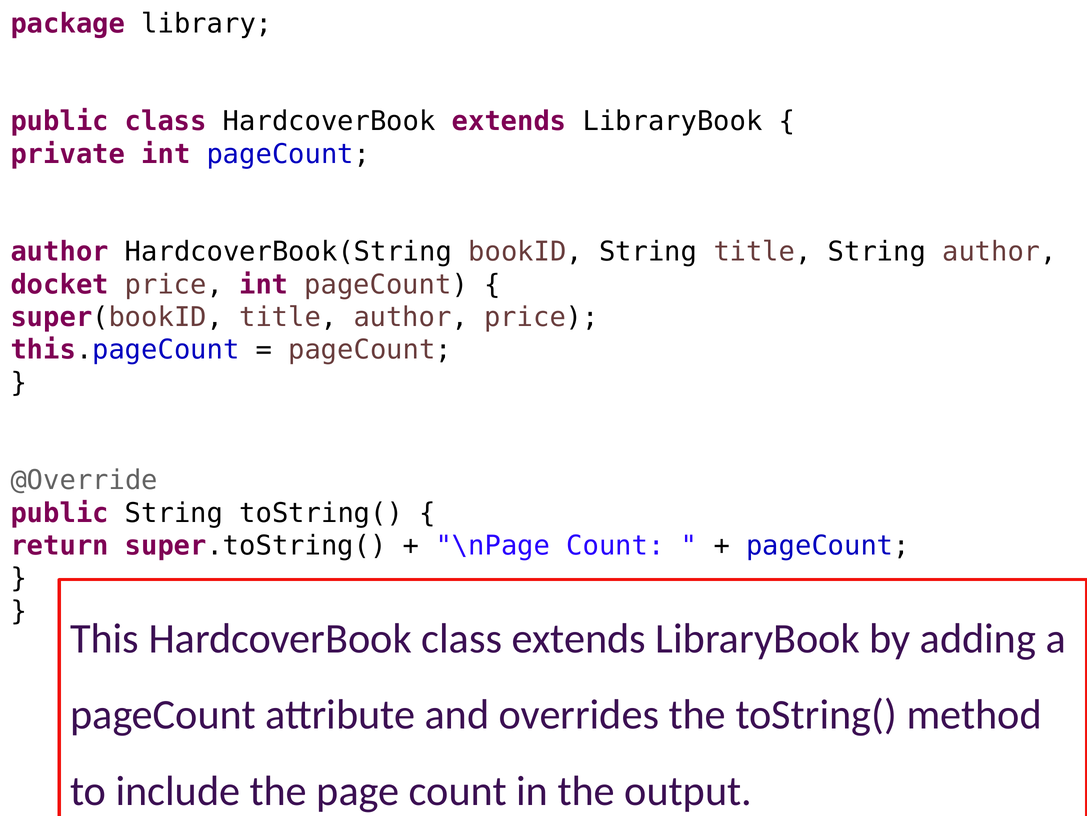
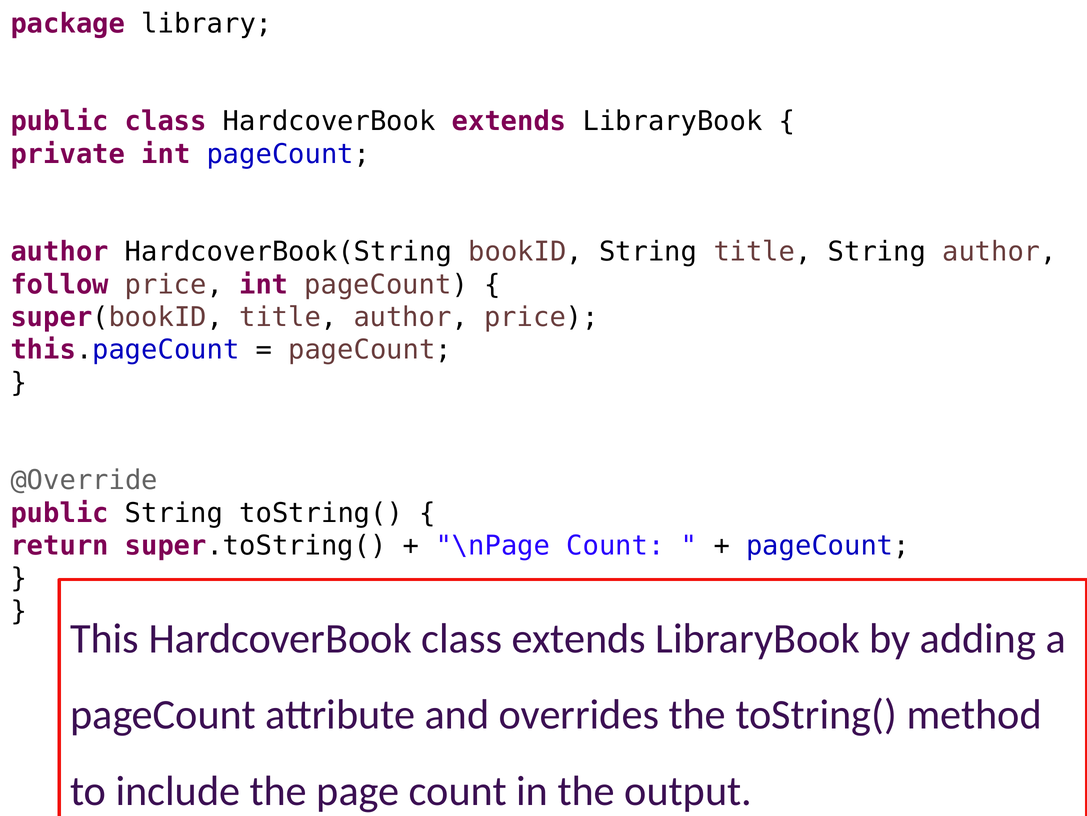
docket: docket -> follow
